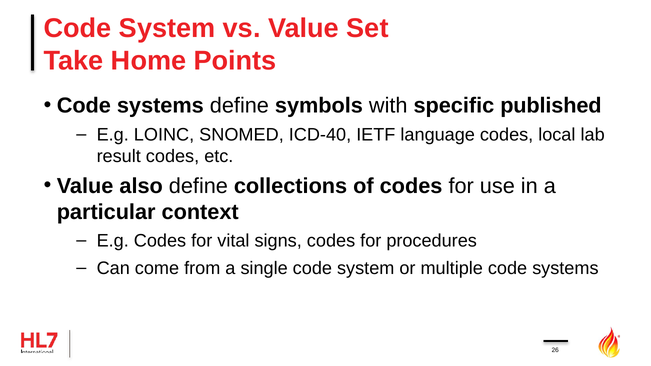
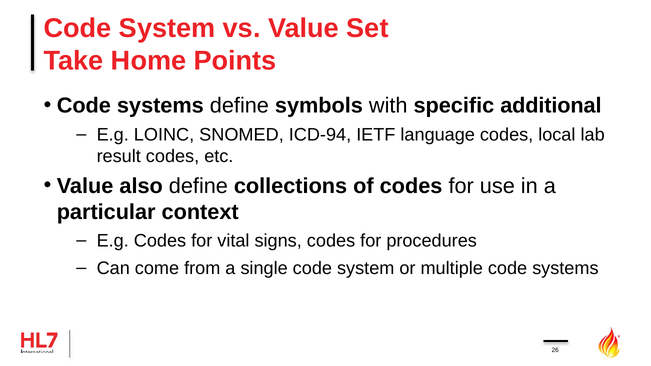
published: published -> additional
ICD-40: ICD-40 -> ICD-94
